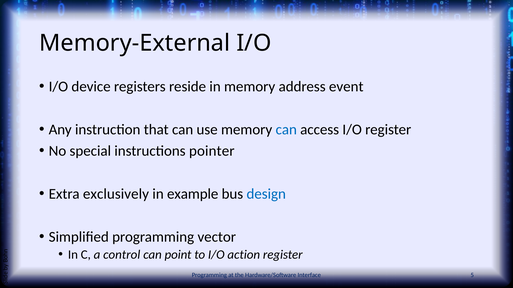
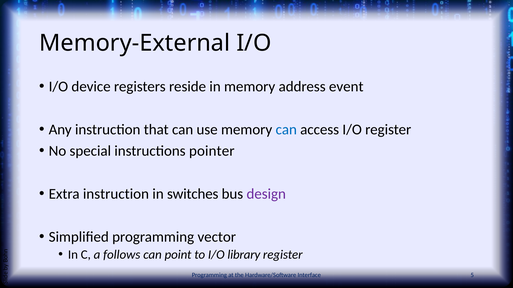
Extra exclusively: exclusively -> instruction
example: example -> switches
design colour: blue -> purple
control: control -> follows
action: action -> library
